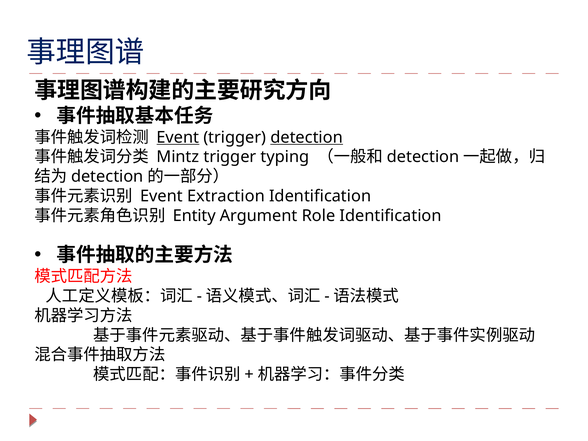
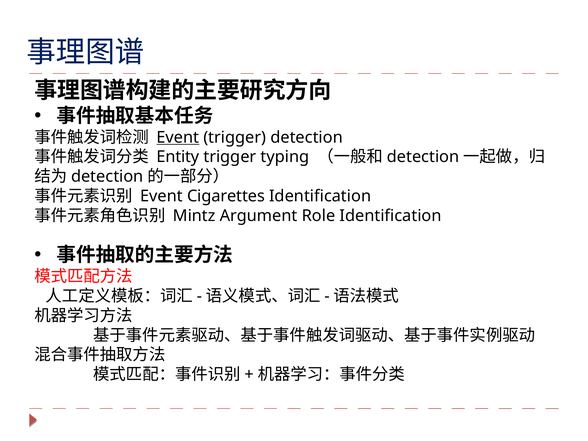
detection at (307, 137) underline: present -> none
Mintz: Mintz -> Entity
Extraction: Extraction -> Cigarettes
Entity: Entity -> Mintz
